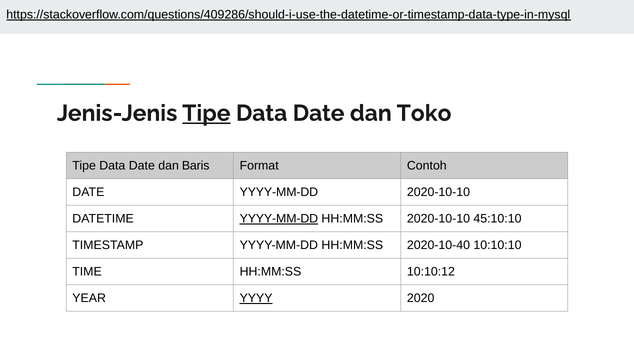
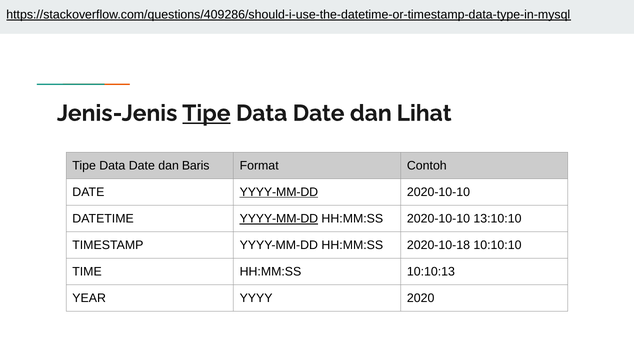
Toko: Toko -> Lihat
YYYY-MM-DD at (279, 192) underline: none -> present
45:10:10: 45:10:10 -> 13:10:10
2020-10-40: 2020-10-40 -> 2020-10-18
10:10:12: 10:10:12 -> 10:10:13
YYYY underline: present -> none
